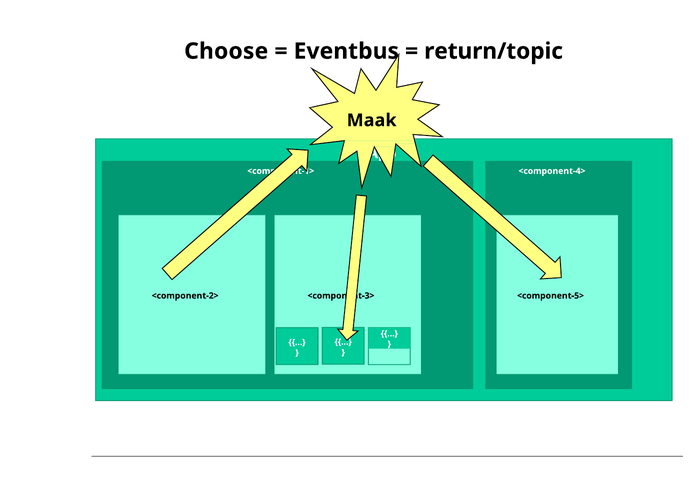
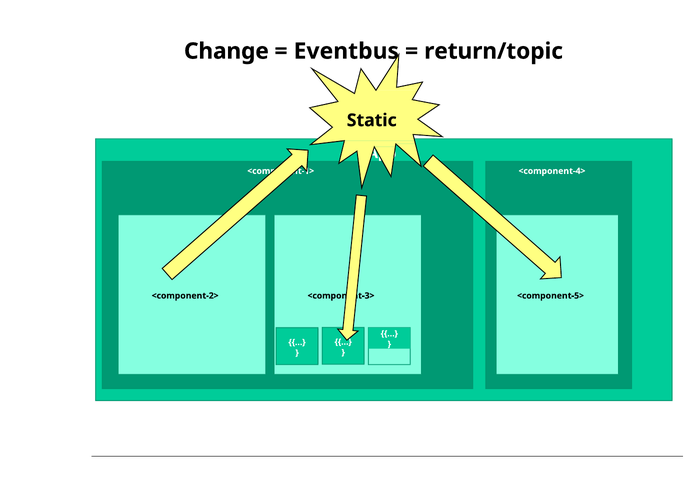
Choose: Choose -> Change
Maak: Maak -> Static
